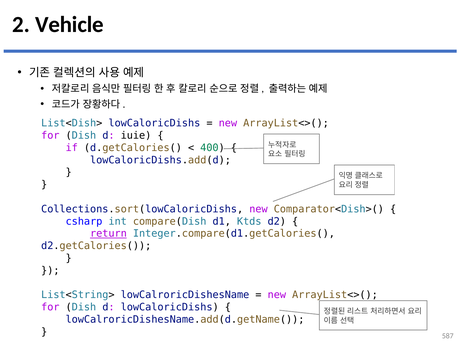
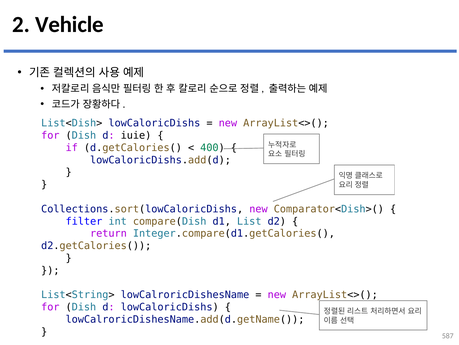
csharp: csharp -> filter
Ktds: Ktds -> List
return underline: present -> none
